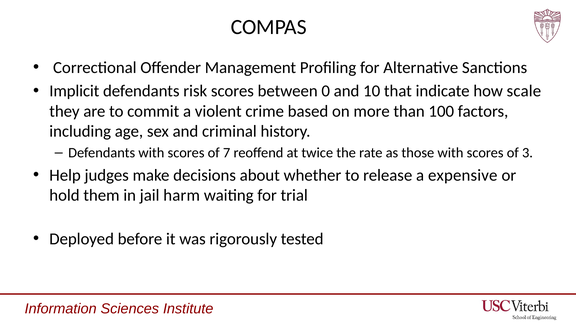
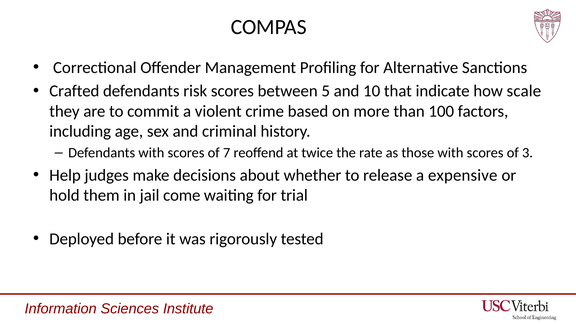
Implicit: Implicit -> Crafted
0: 0 -> 5
harm: harm -> come
